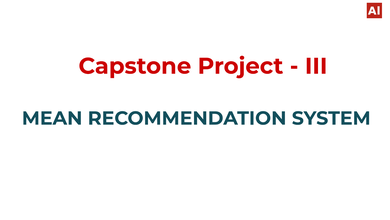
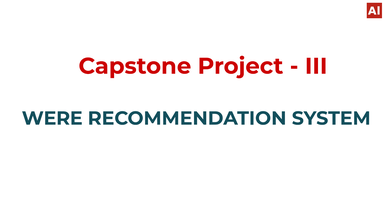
MEAN: MEAN -> WERE
